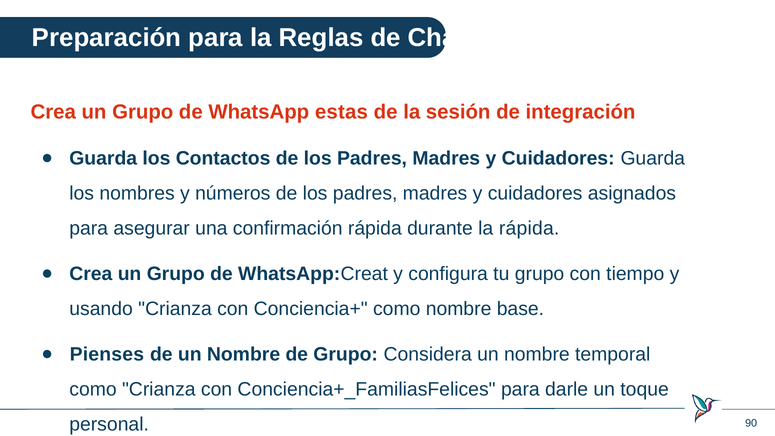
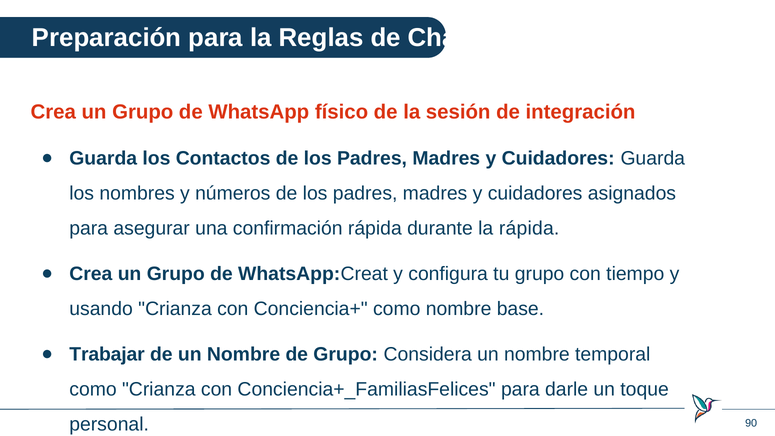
estas: estas -> físico
Pienses: Pienses -> Trabajar
